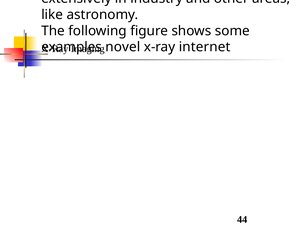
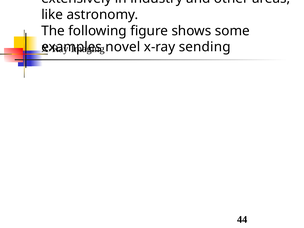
internet: internet -> sending
